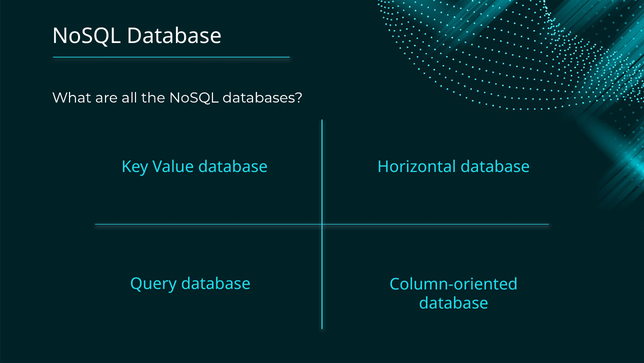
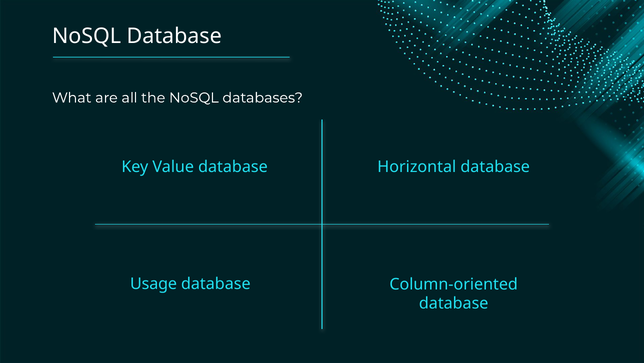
Query: Query -> Usage
